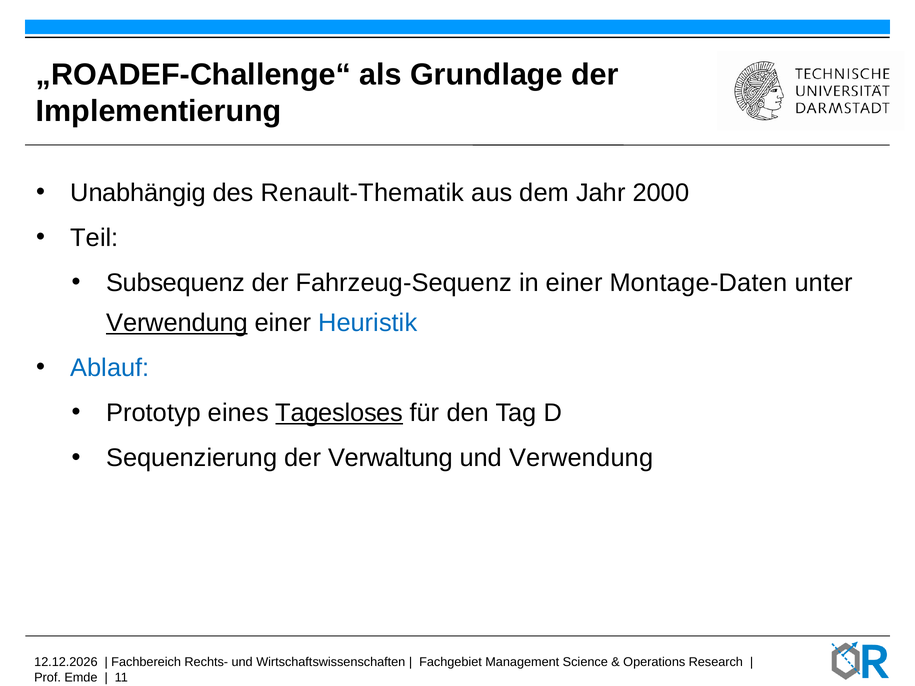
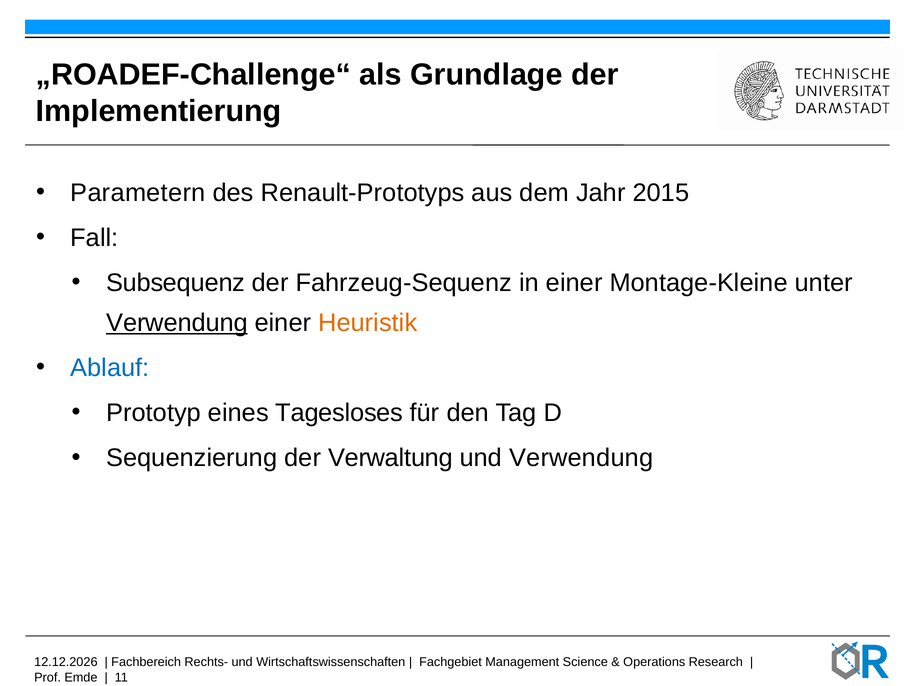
Unabhängig: Unabhängig -> Parametern
Renault-Thematik: Renault-Thematik -> Renault-Prototyps
2000: 2000 -> 2015
Teil: Teil -> Fall
Montage-Daten: Montage-Daten -> Montage-Kleine
Heuristik colour: blue -> orange
Tagesloses underline: present -> none
